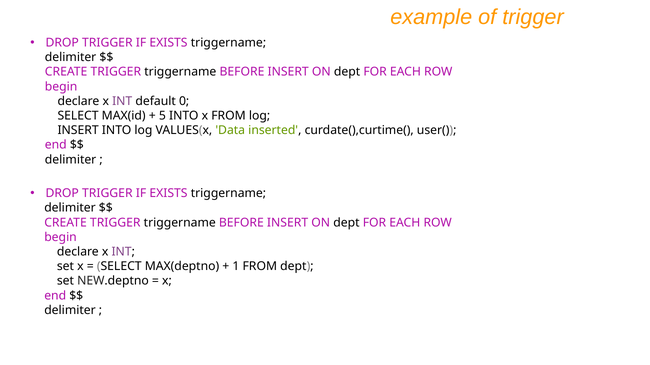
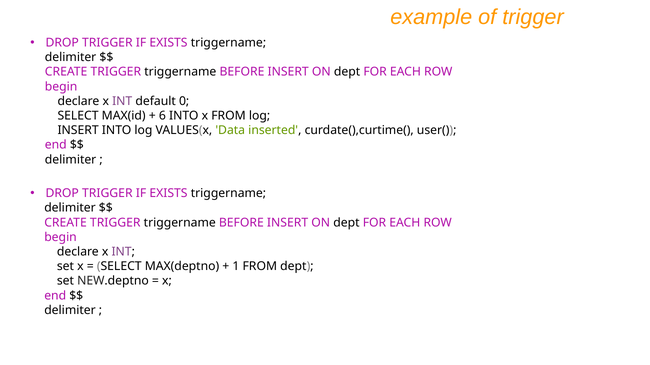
5: 5 -> 6
